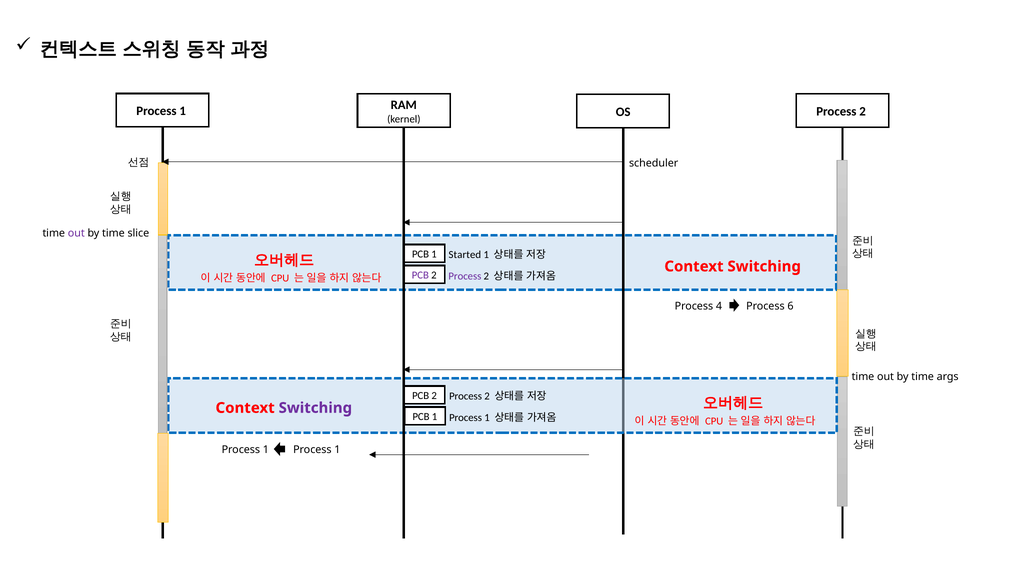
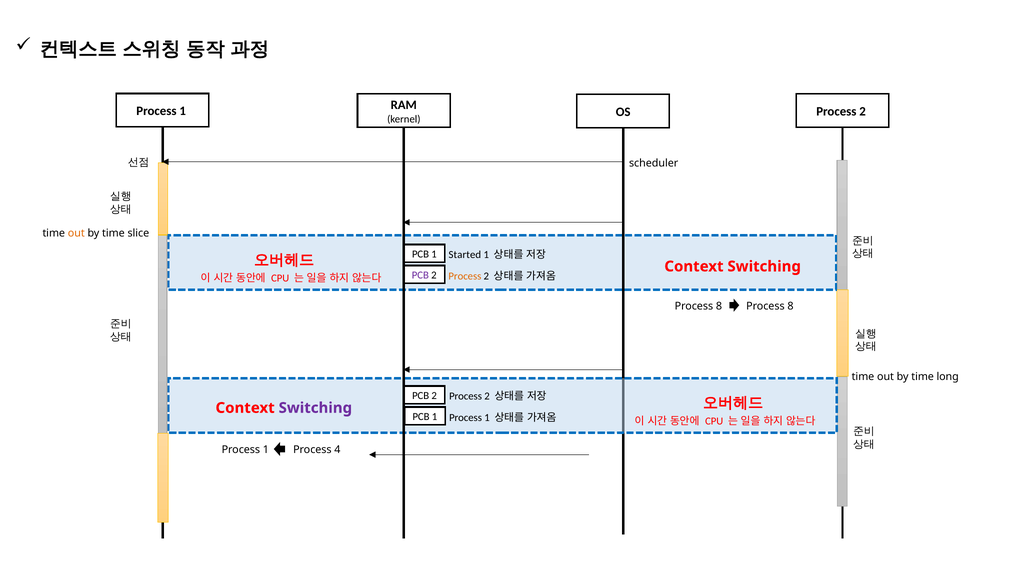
out at (76, 233) colour: purple -> orange
Process at (465, 276) colour: purple -> orange
4 at (719, 306): 4 -> 8
6 at (790, 306): 6 -> 8
args: args -> long
Process 1 Process 1: 1 -> 4
